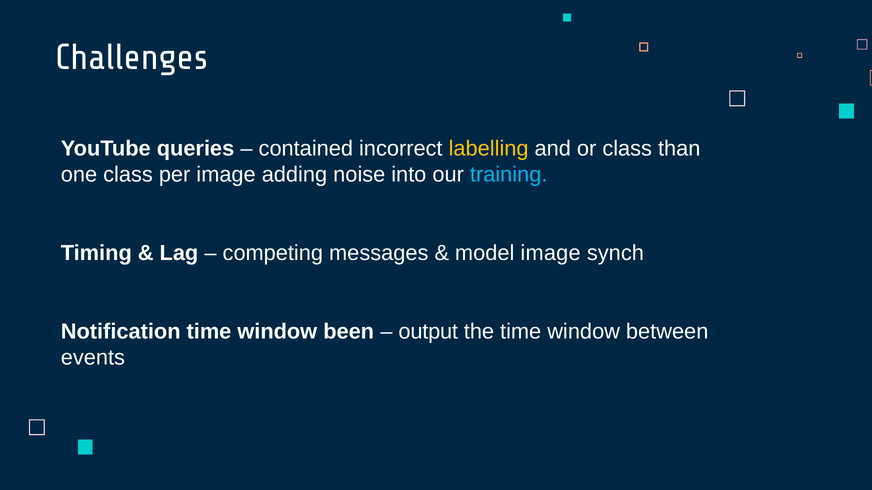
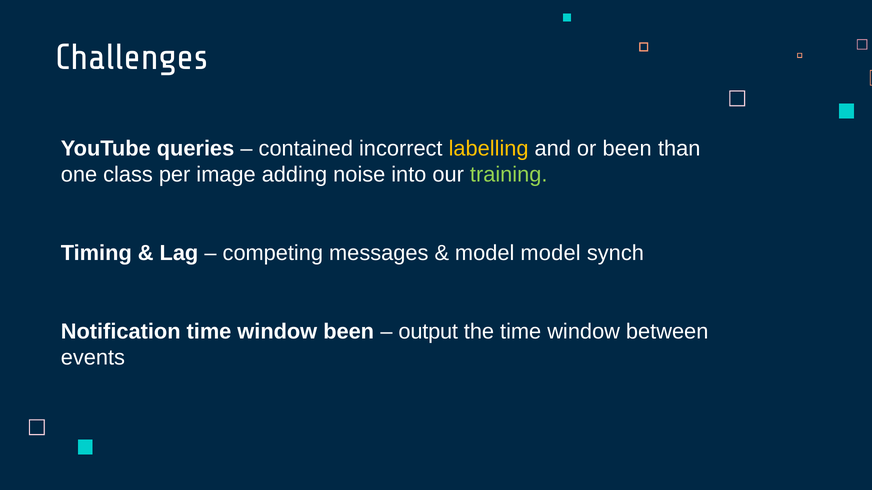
or class: class -> been
training colour: light blue -> light green
model image: image -> model
